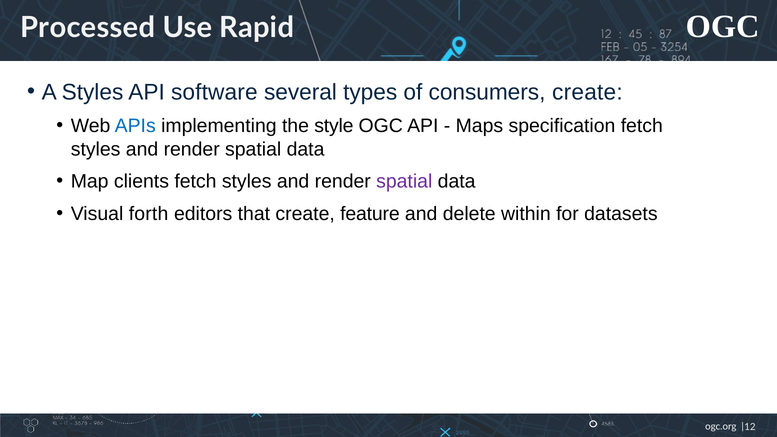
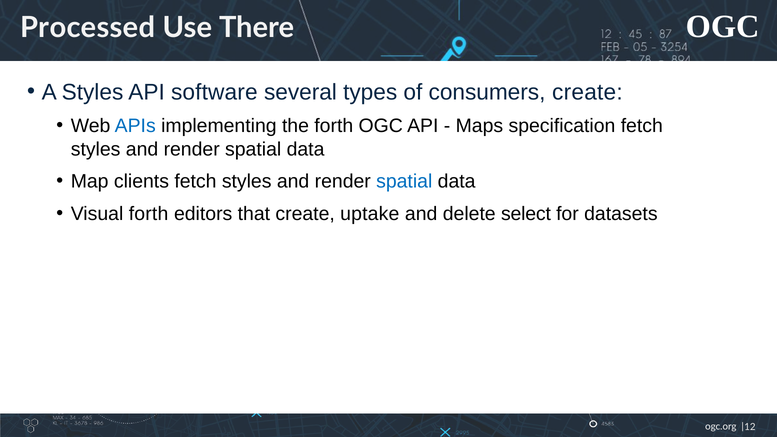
Rapid: Rapid -> There
the style: style -> forth
spatial at (404, 182) colour: purple -> blue
feature: feature -> uptake
within: within -> select
